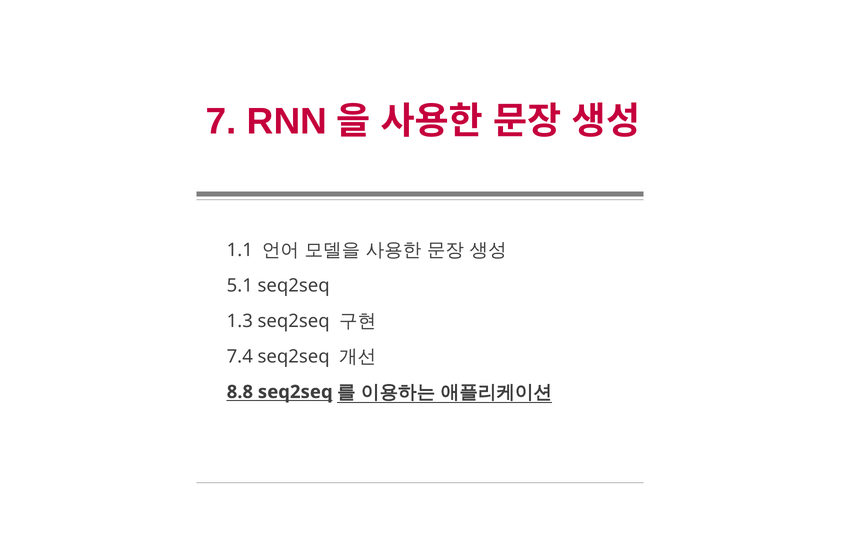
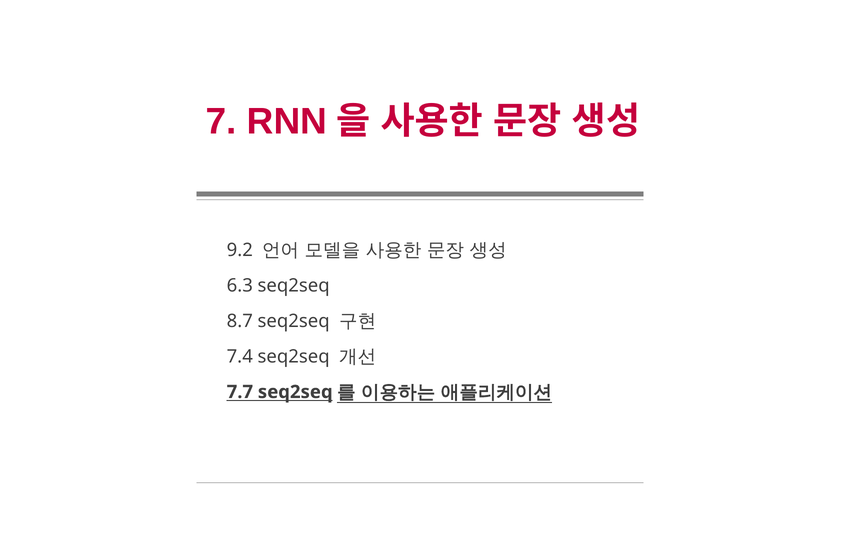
1.1: 1.1 -> 9.2
5.1: 5.1 -> 6.3
1.3: 1.3 -> 8.7
8.8: 8.8 -> 7.7
